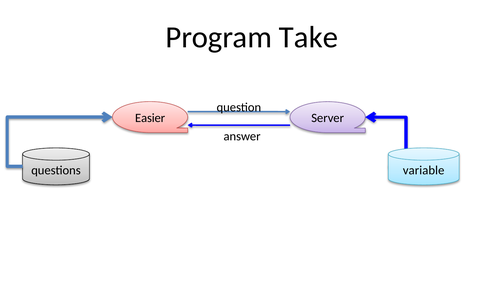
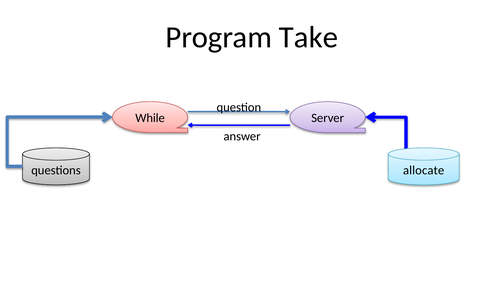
Easier: Easier -> While
variable: variable -> allocate
